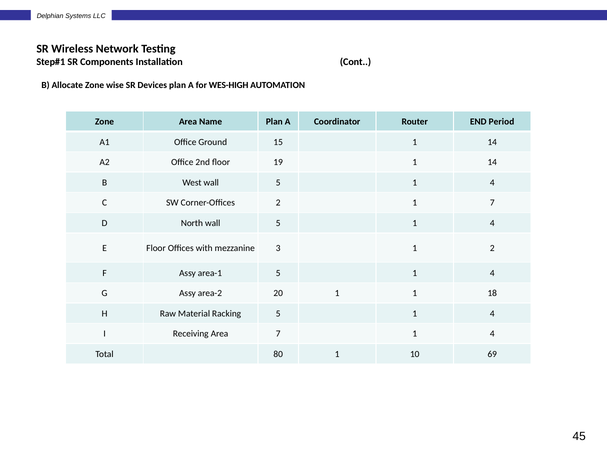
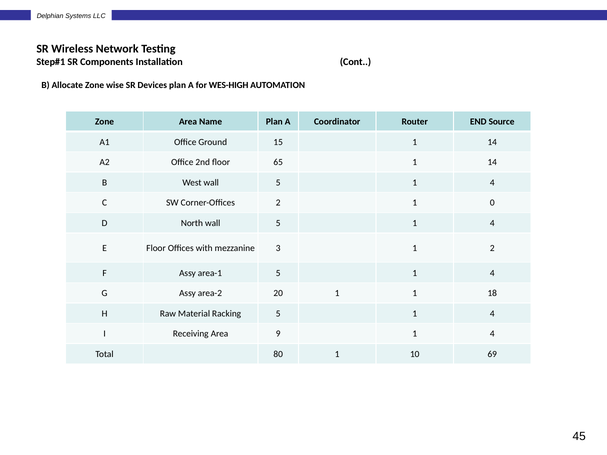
Period: Period -> Source
19: 19 -> 65
1 7: 7 -> 0
Area 7: 7 -> 9
